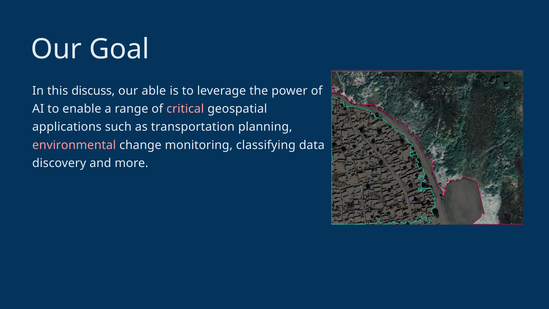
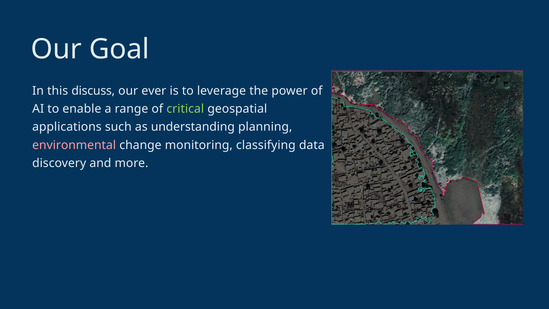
able: able -> ever
critical colour: pink -> light green
transportation: transportation -> understanding
